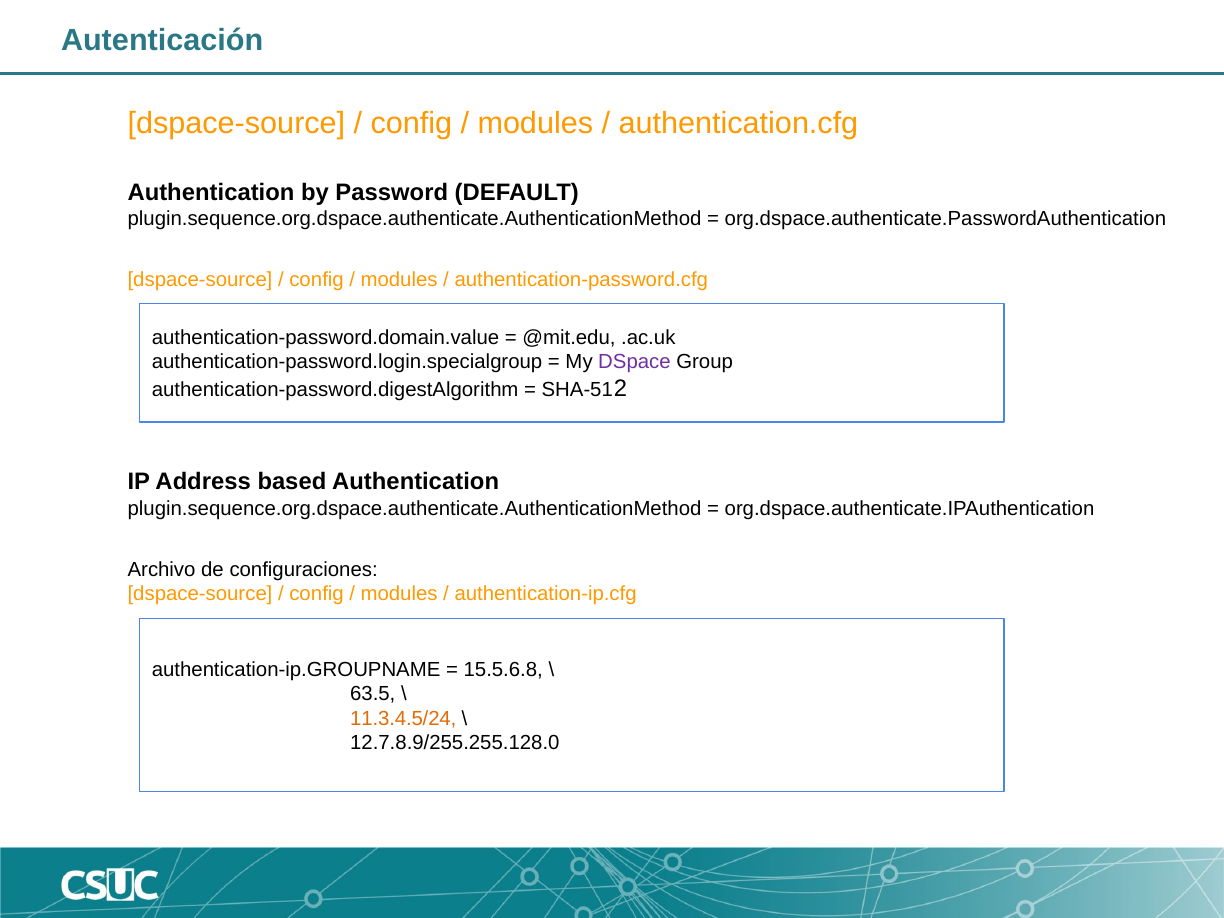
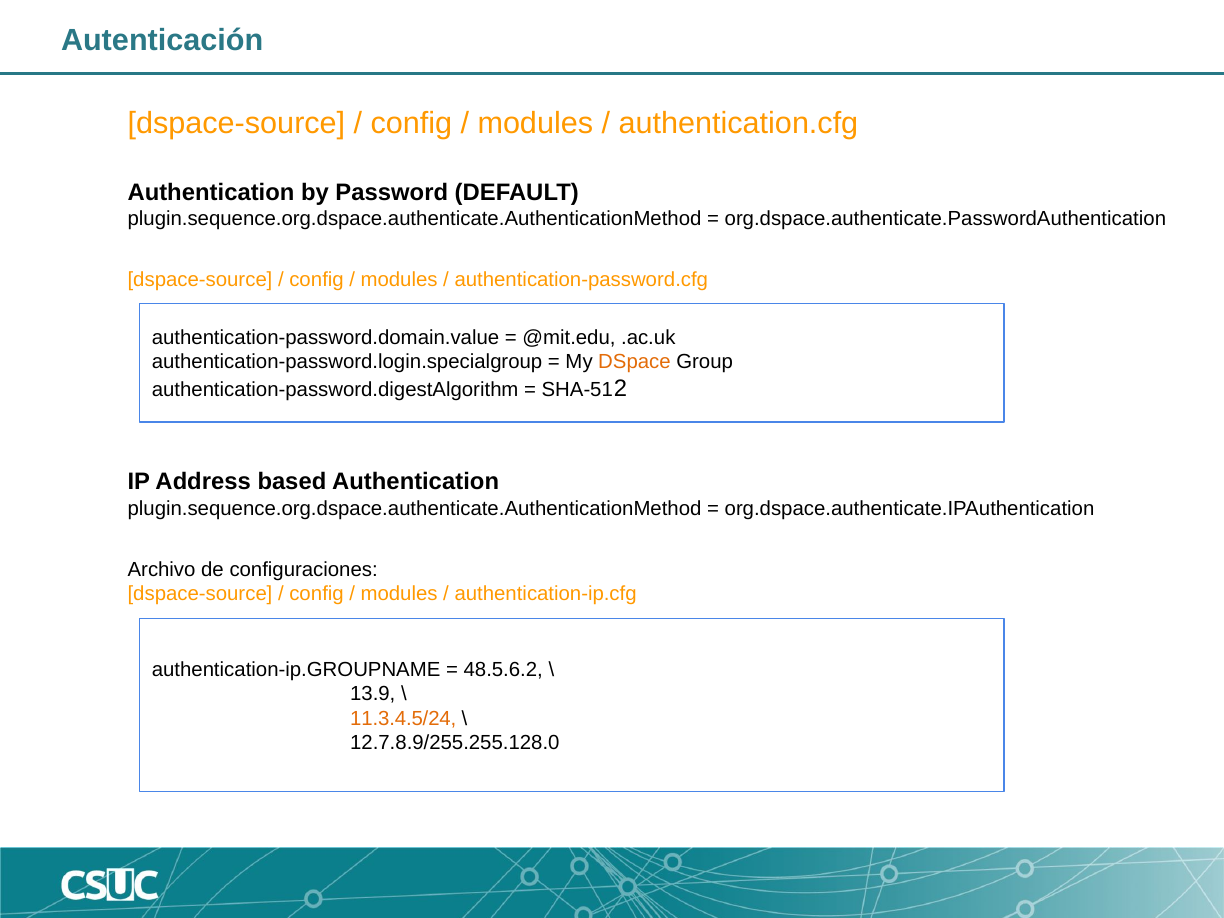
DSpace colour: purple -> orange
15.5.6.8: 15.5.6.8 -> 48.5.6.2
63.5: 63.5 -> 13.9
